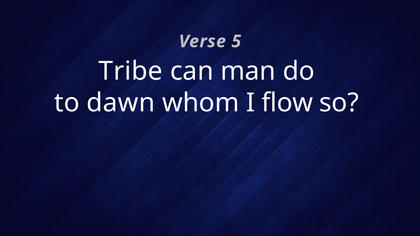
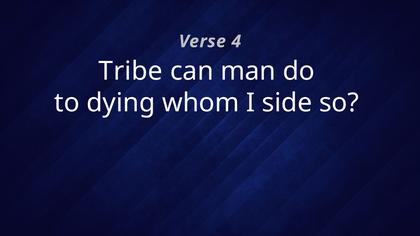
5: 5 -> 4
dawn: dawn -> dying
flow: flow -> side
